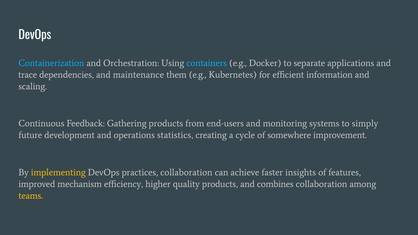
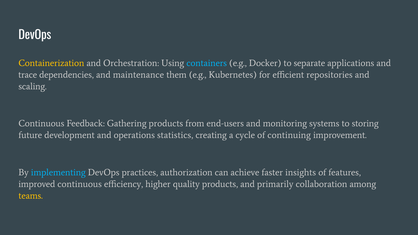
Containerization colour: light blue -> yellow
information: information -> repositories
simply: simply -> storing
somewhere: somewhere -> continuing
implementing colour: yellow -> light blue
practices collaboration: collaboration -> authorization
improved mechanism: mechanism -> continuous
combines: combines -> primarily
